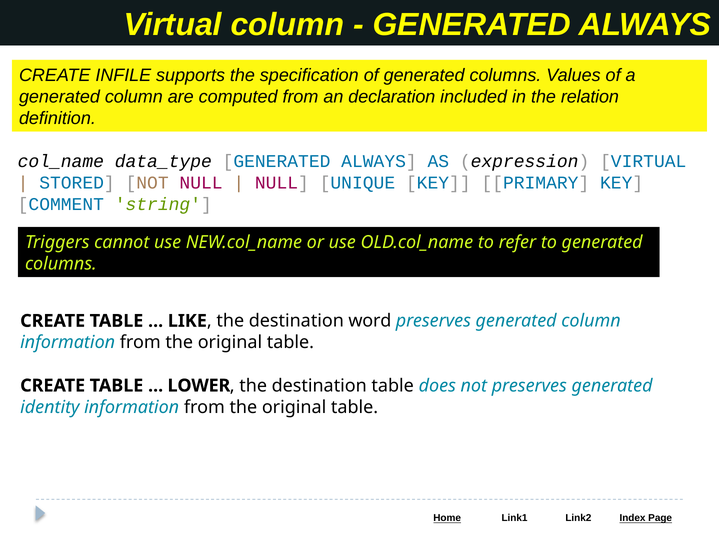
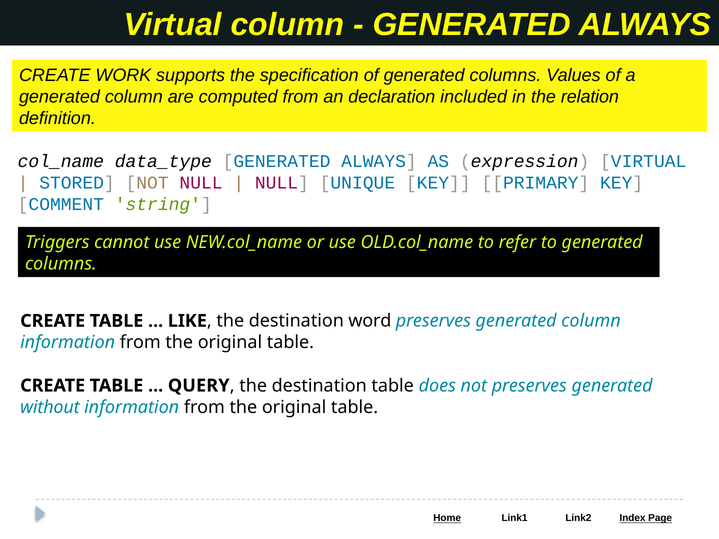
INFILE: INFILE -> WORK
LOWER: LOWER -> QUERY
identity: identity -> without
